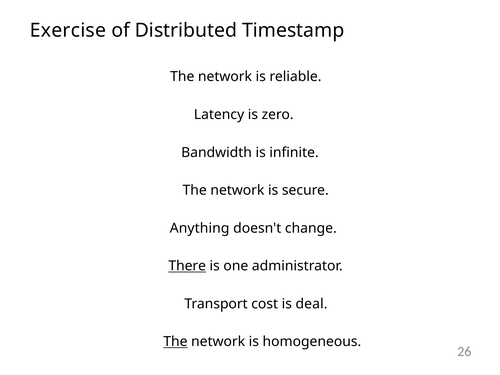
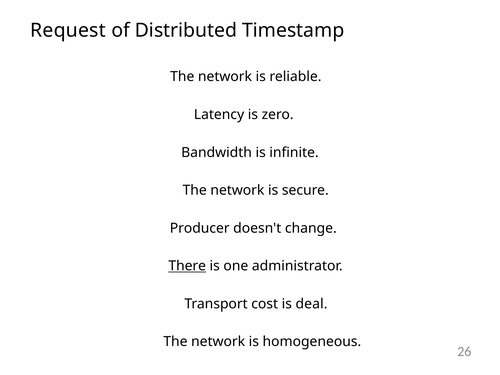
Exercise: Exercise -> Request
Anything: Anything -> Producer
The at (175, 342) underline: present -> none
